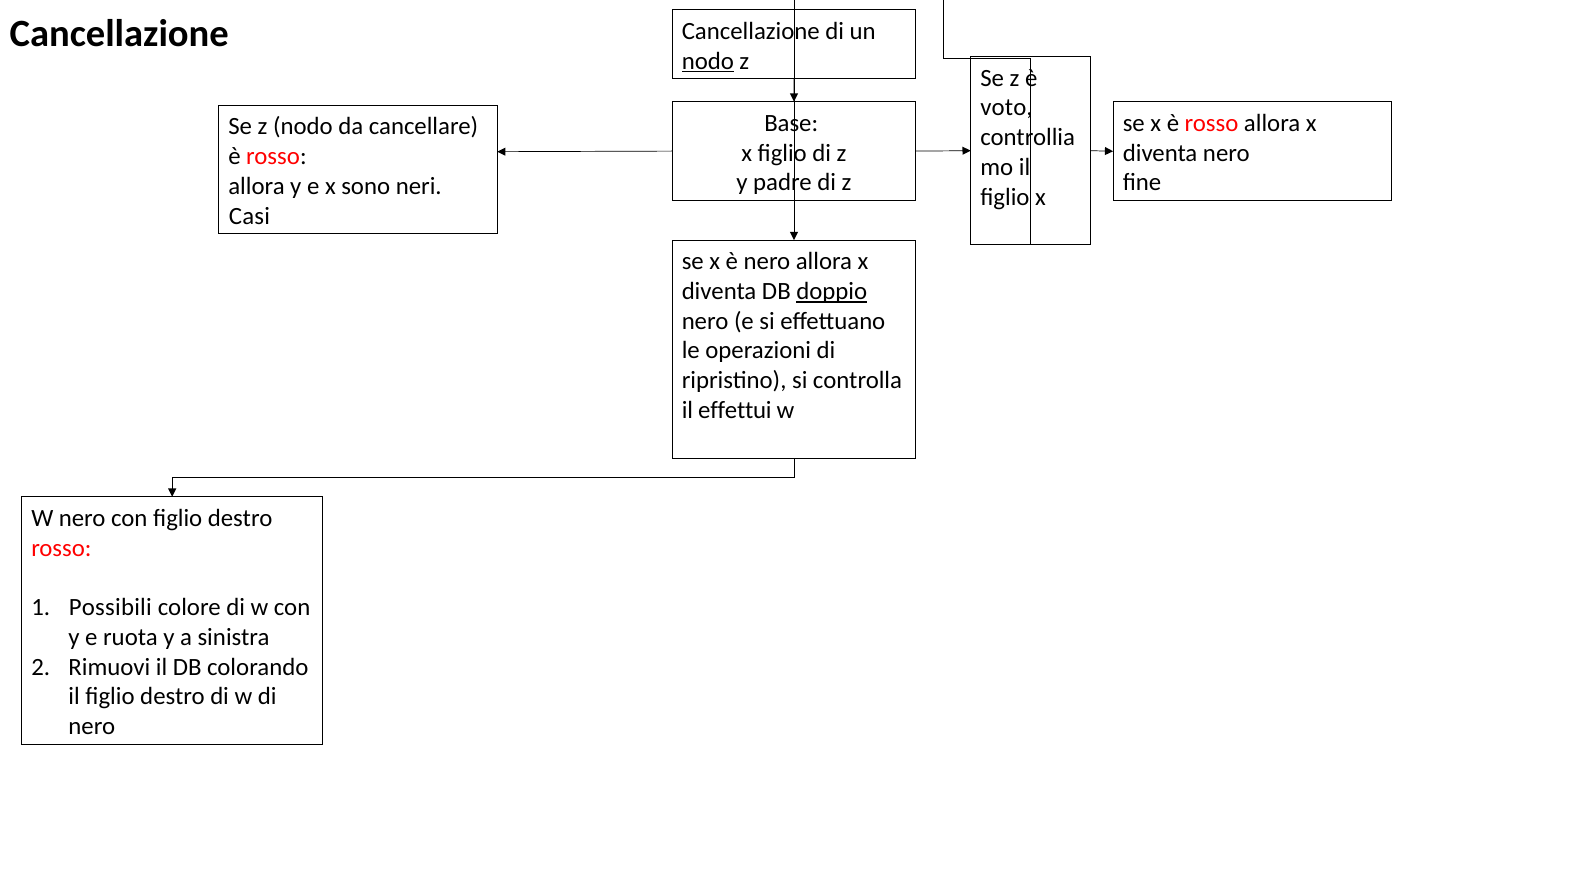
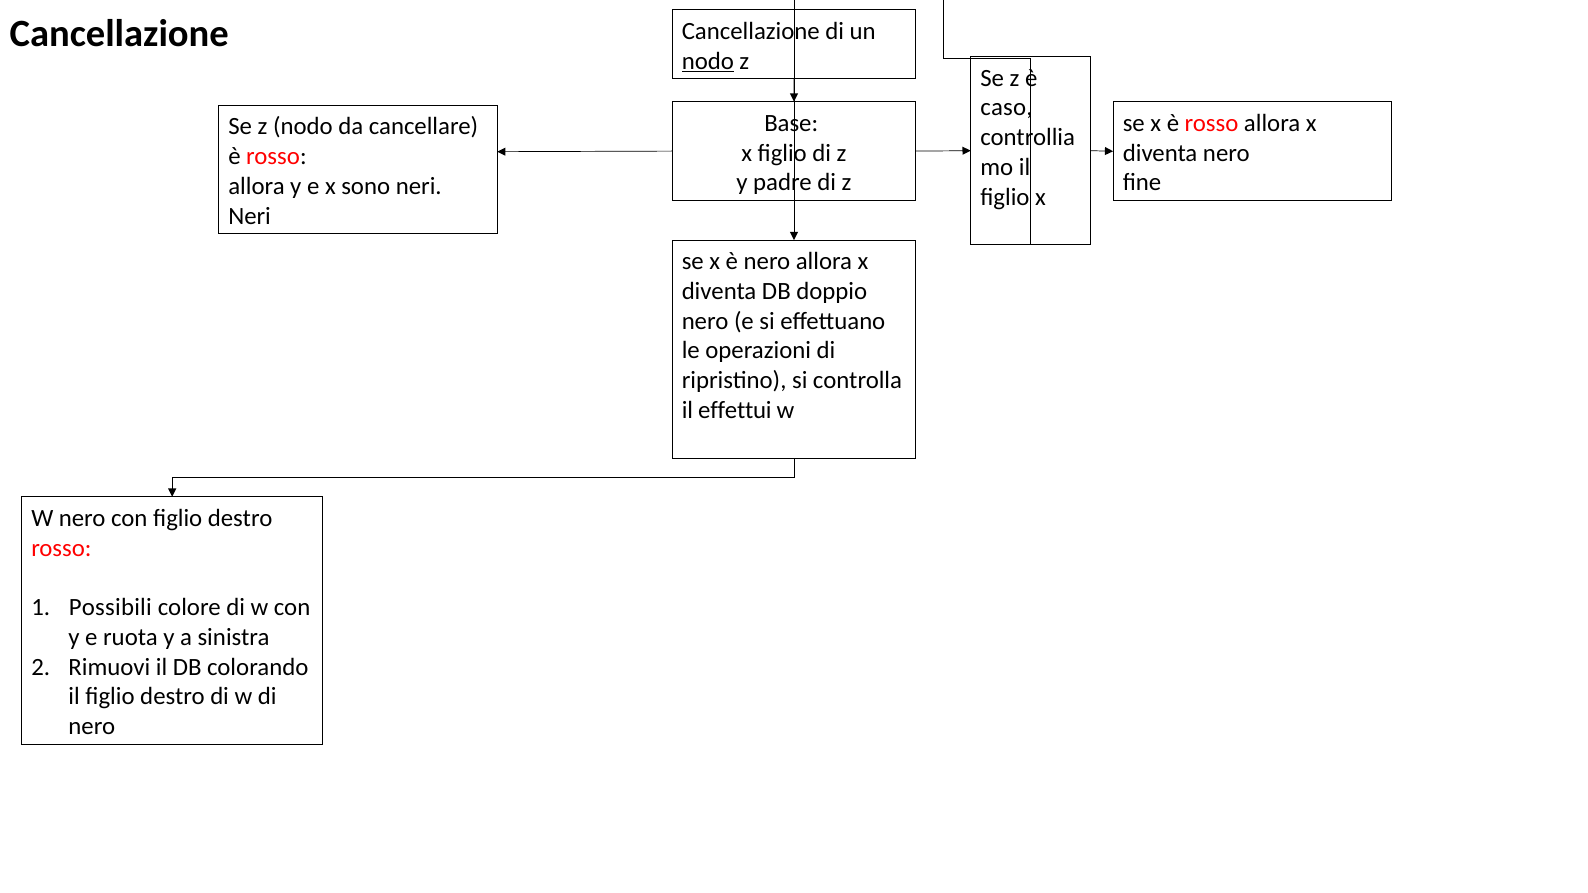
voto: voto -> caso
Casi at (249, 216): Casi -> Neri
doppio underline: present -> none
